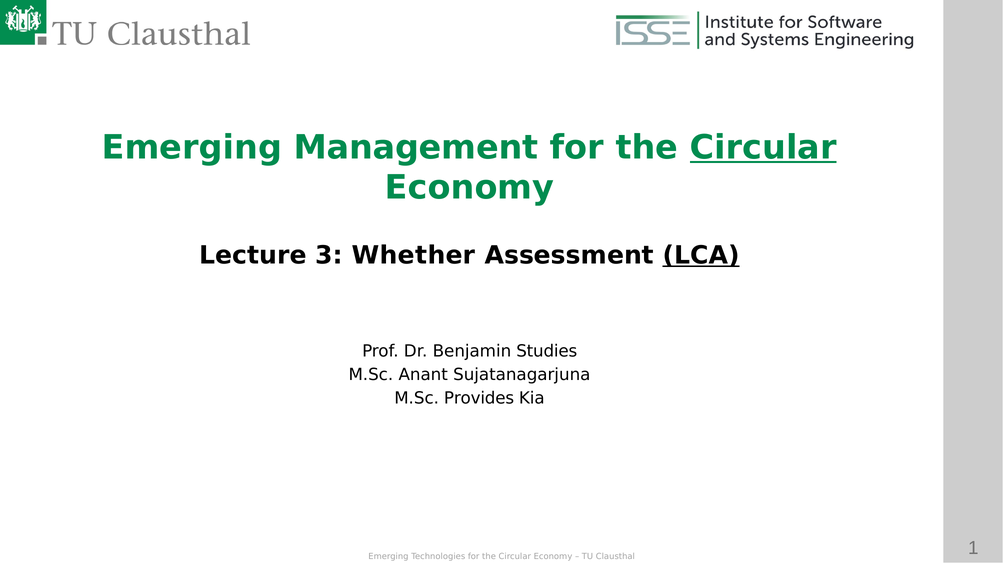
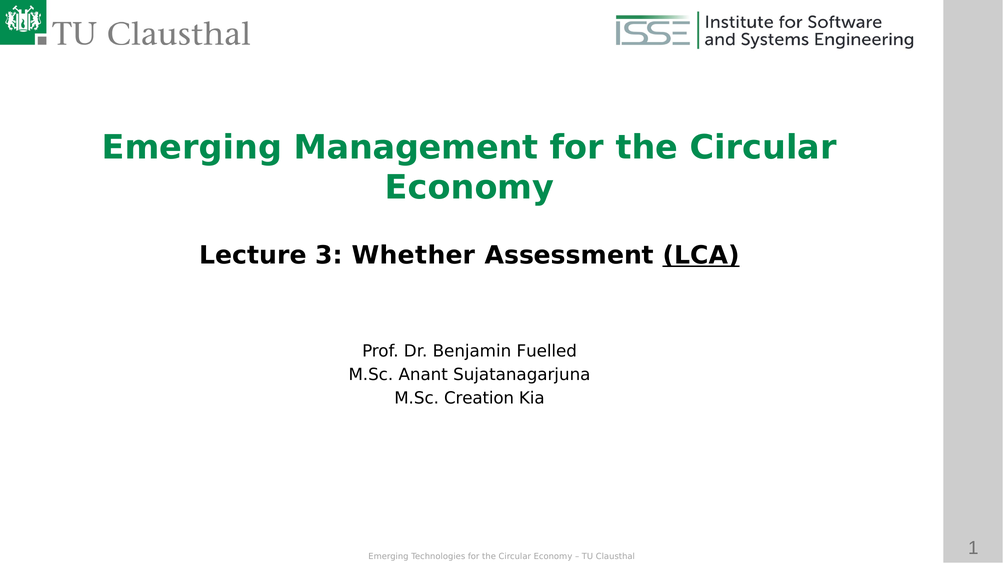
Circular at (763, 148) underline: present -> none
Studies: Studies -> Fuelled
Provides: Provides -> Creation
